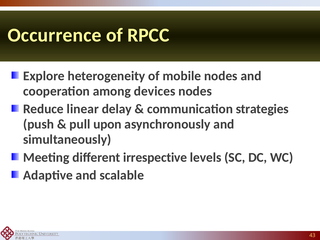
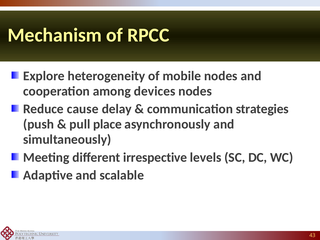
Occurrence: Occurrence -> Mechanism
linear: linear -> cause
upon: upon -> place
